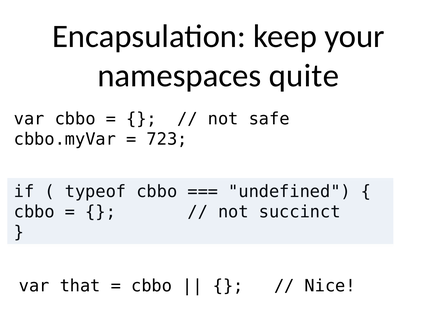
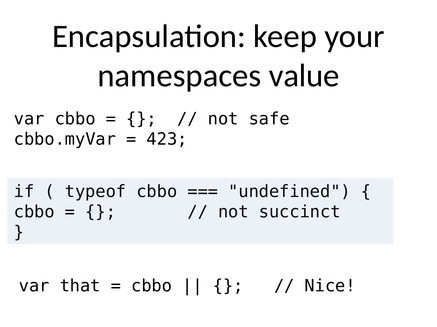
quite: quite -> value
723: 723 -> 423
